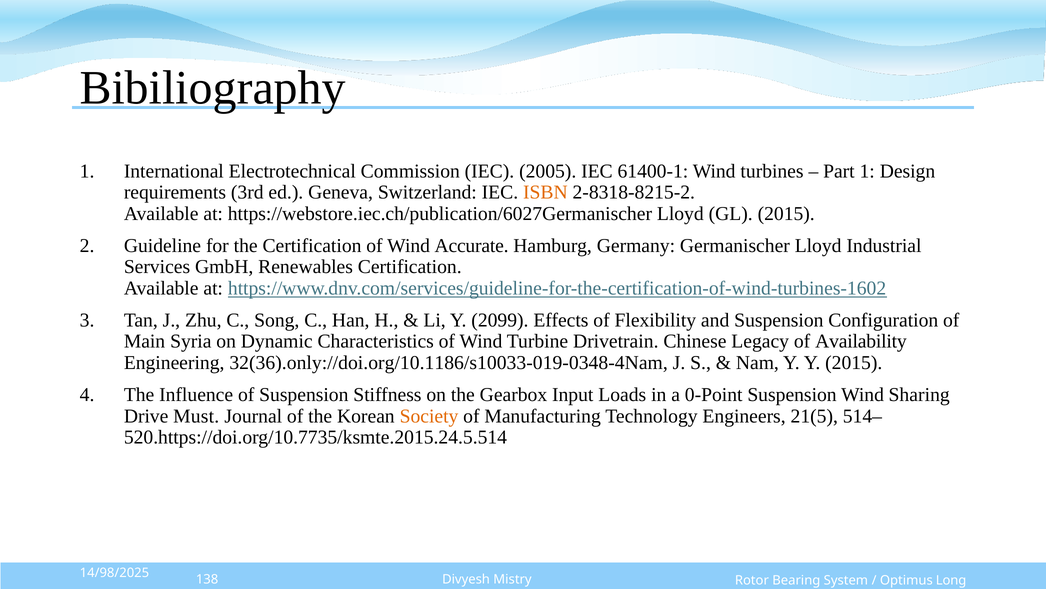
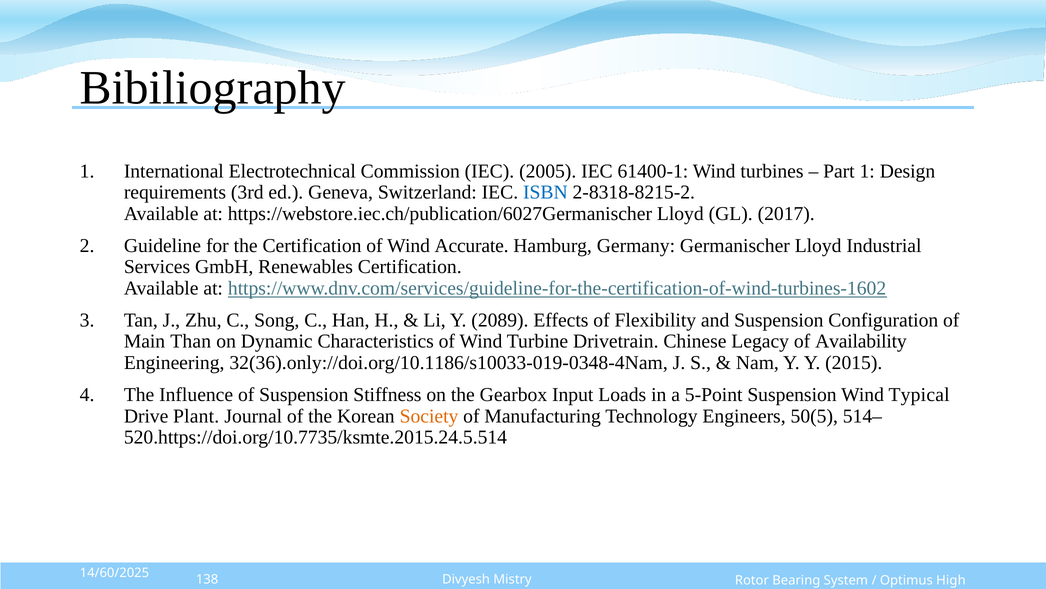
ISBN colour: orange -> blue
GL 2015: 2015 -> 2017
2099: 2099 -> 2089
Syria: Syria -> Than
0-Point: 0-Point -> 5-Point
Sharing: Sharing -> Typical
Must: Must -> Plant
21(5: 21(5 -> 50(5
14/98/2025: 14/98/2025 -> 14/60/2025
Long: Long -> High
